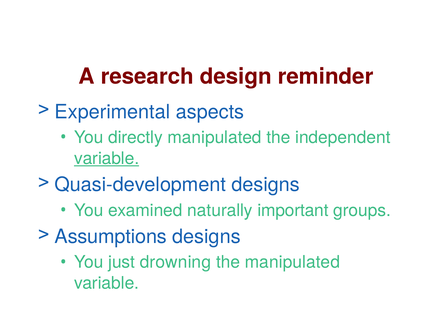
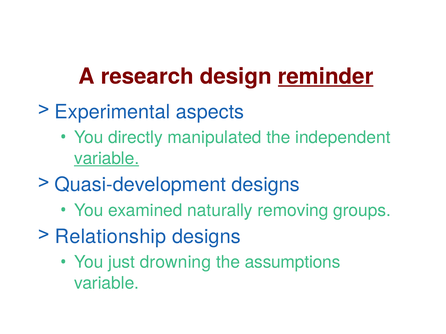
reminder underline: none -> present
important: important -> removing
Assumptions: Assumptions -> Relationship
the manipulated: manipulated -> assumptions
